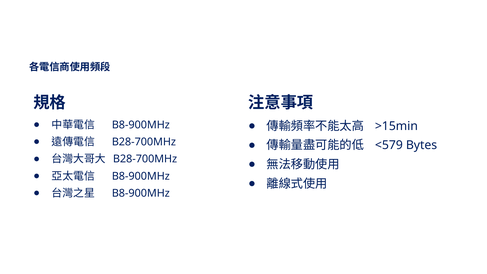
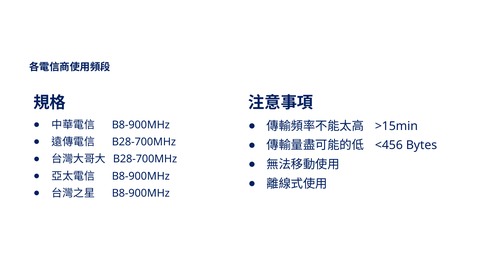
<579: <579 -> <456
